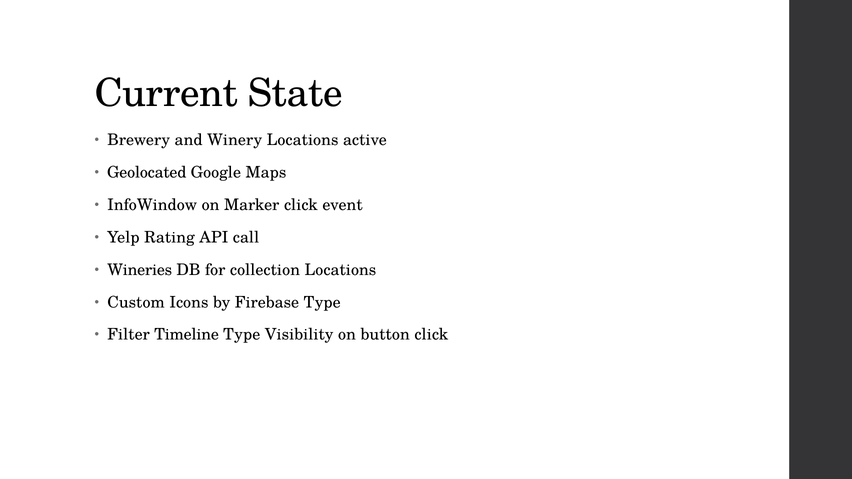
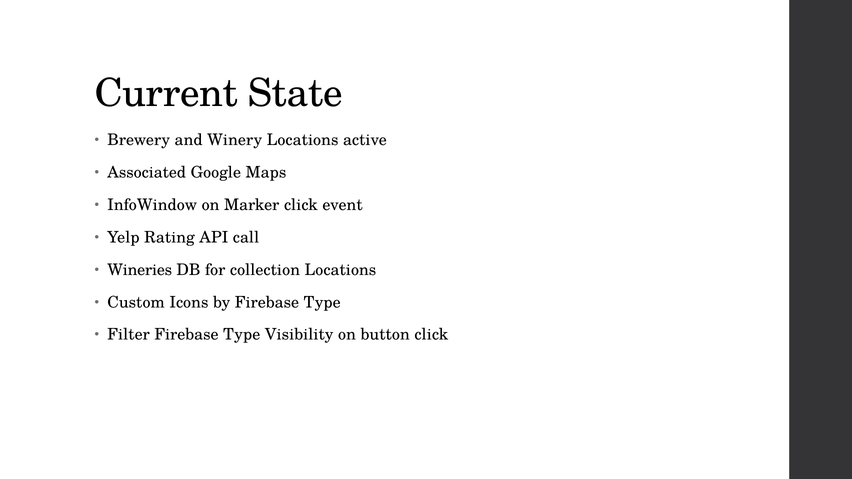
Geolocated: Geolocated -> Associated
Filter Timeline: Timeline -> Firebase
